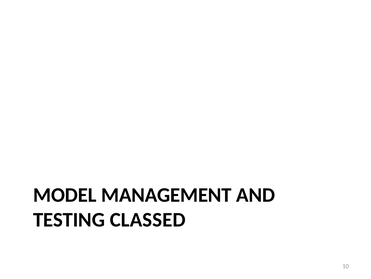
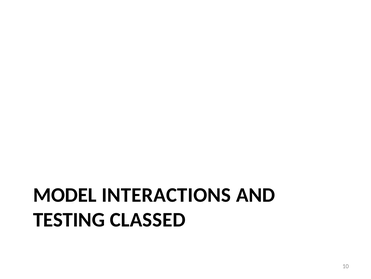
MANAGEMENT: MANAGEMENT -> INTERACTIONS
